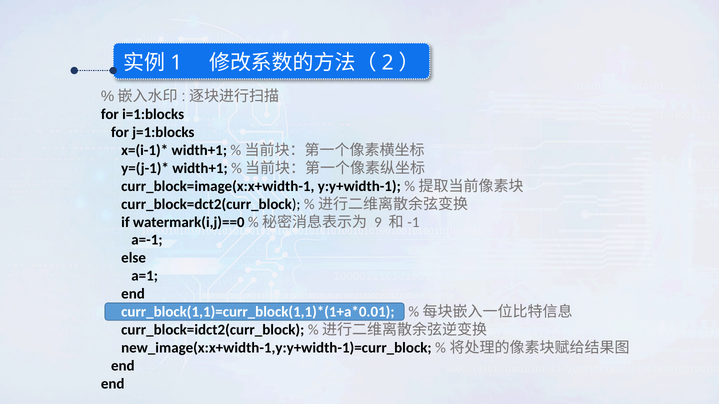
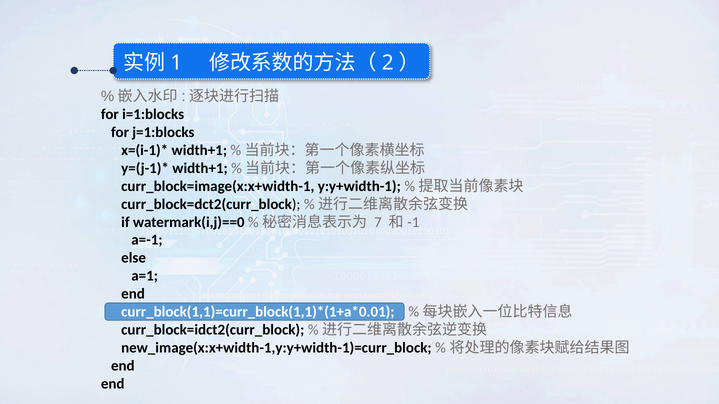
9: 9 -> 7
